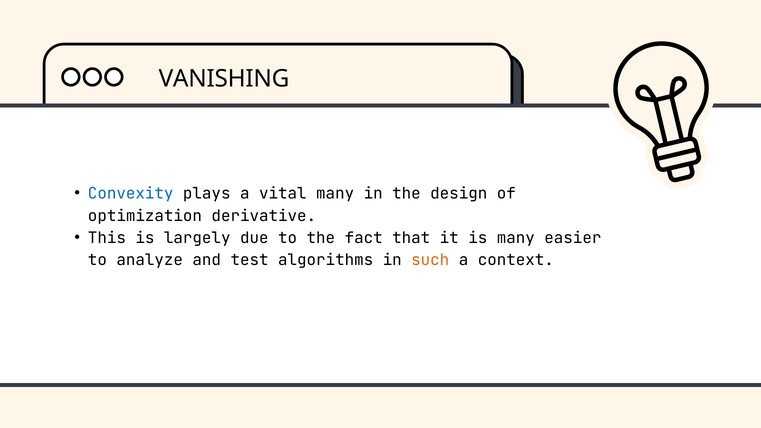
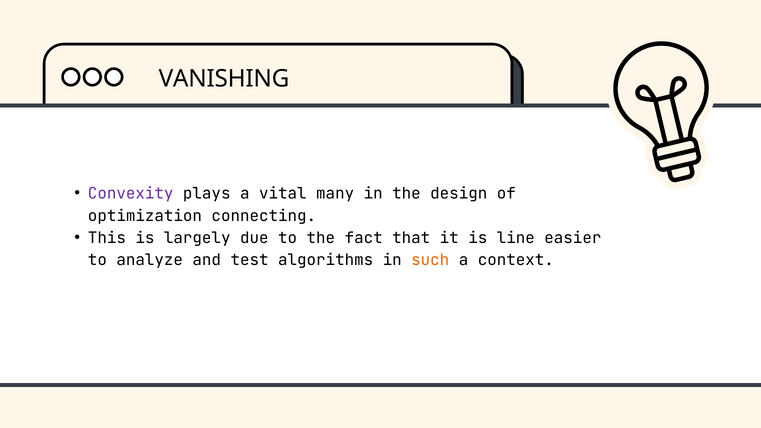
Convexity colour: blue -> purple
derivative: derivative -> connecting
is many: many -> line
